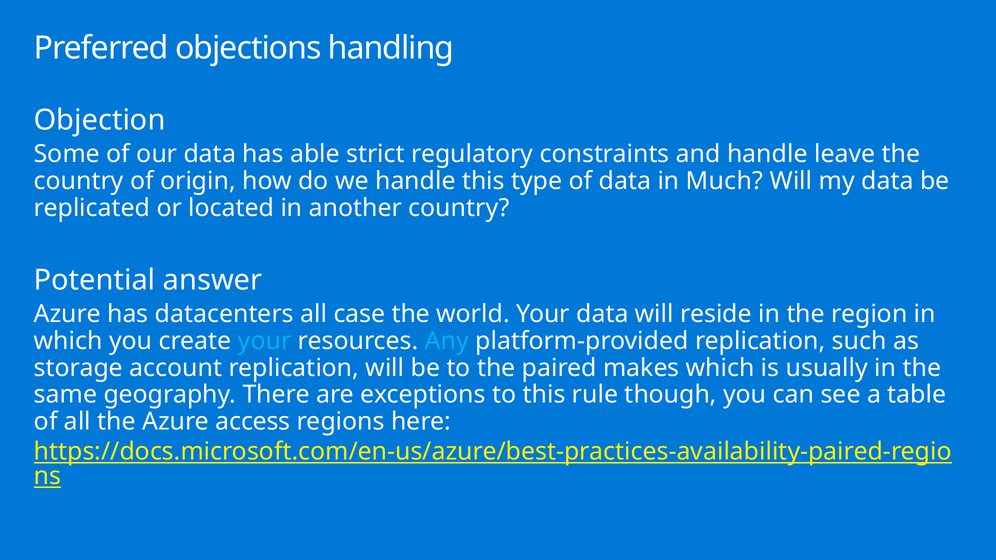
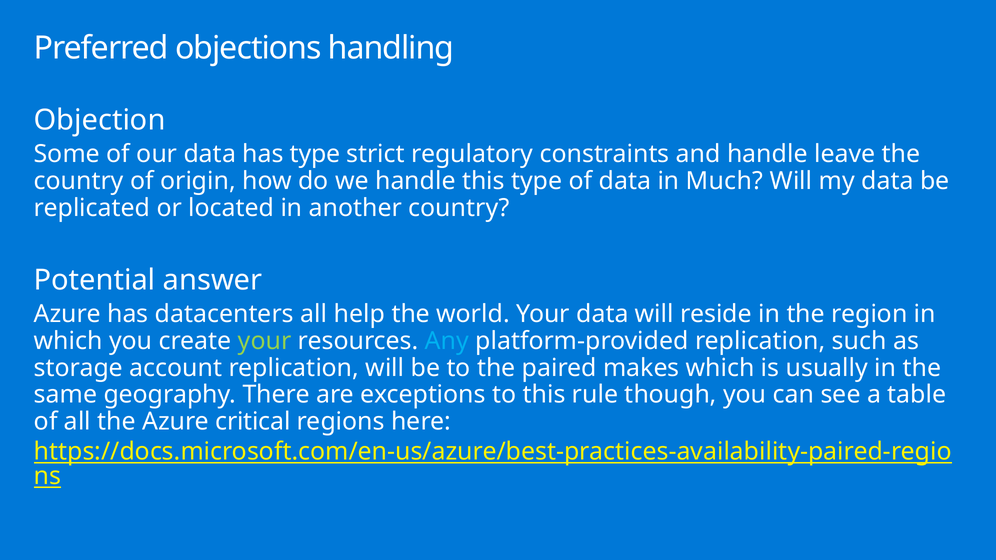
has able: able -> type
case: case -> help
your at (265, 341) colour: light blue -> light green
access: access -> critical
